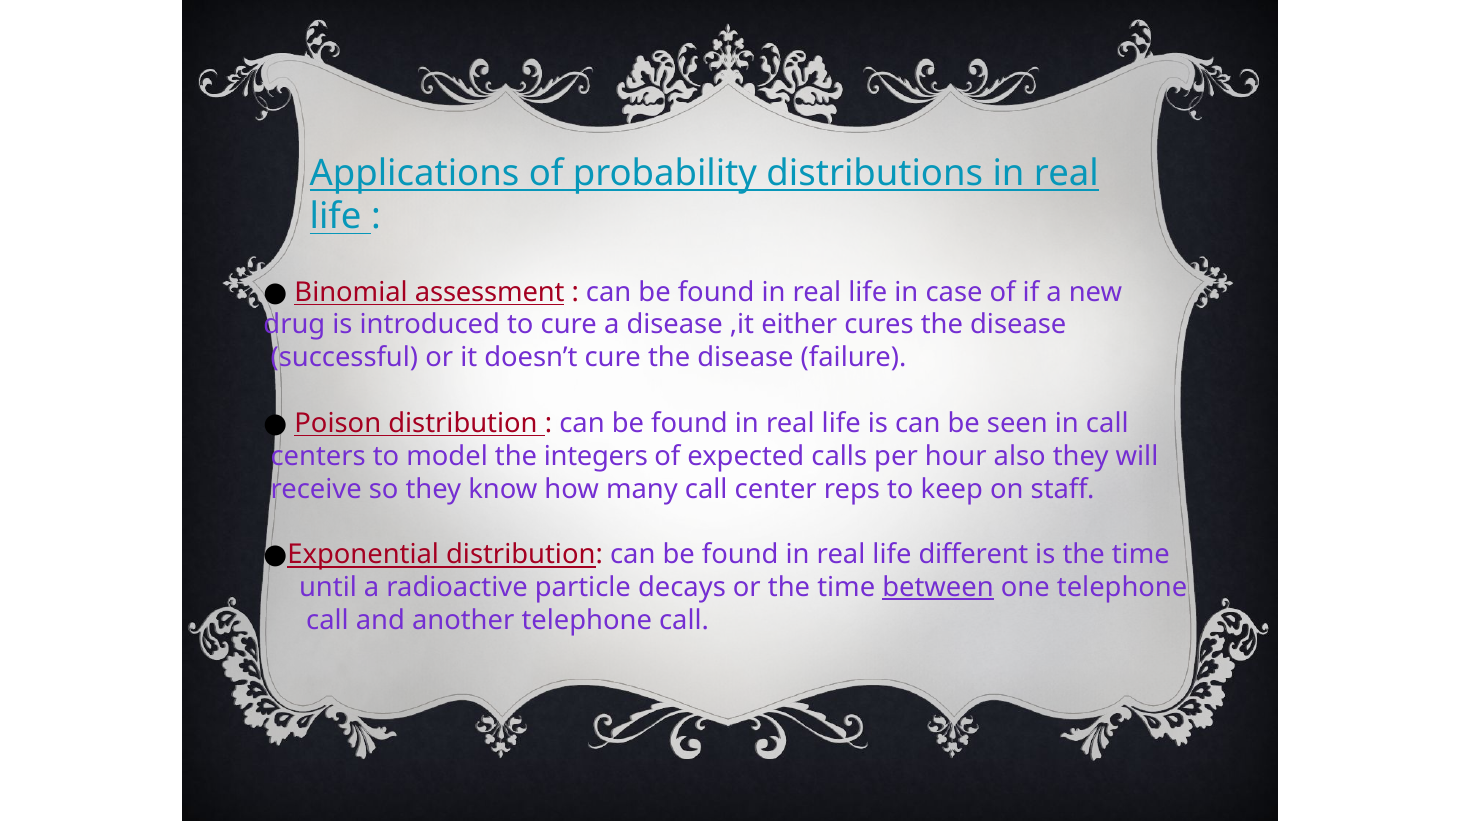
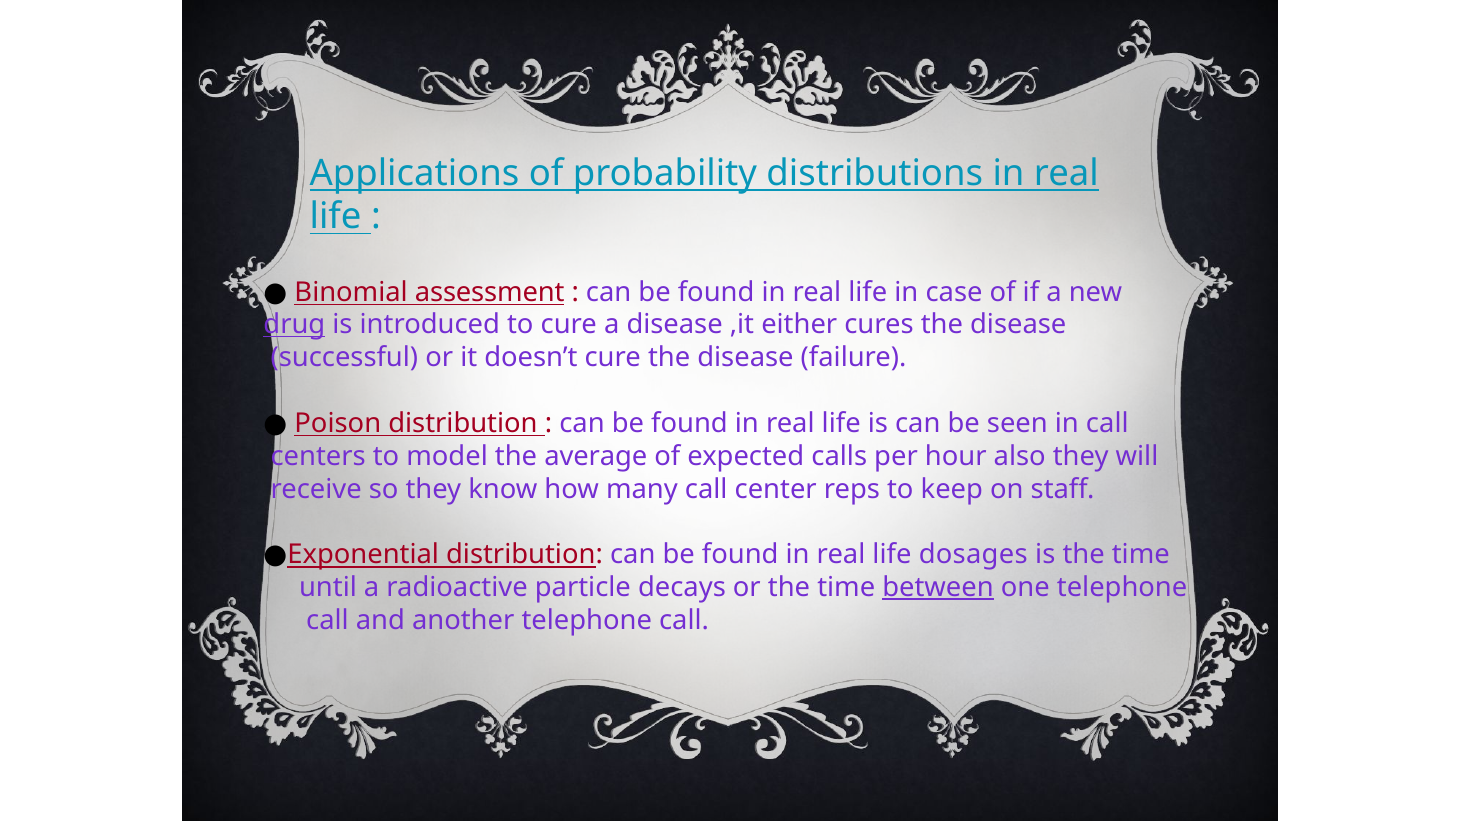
drug underline: none -> present
integers: integers -> average
different: different -> dosages
